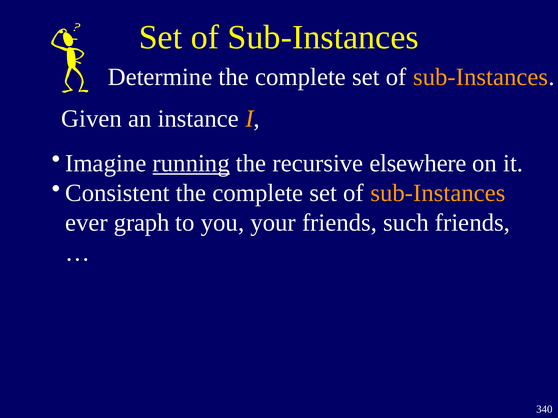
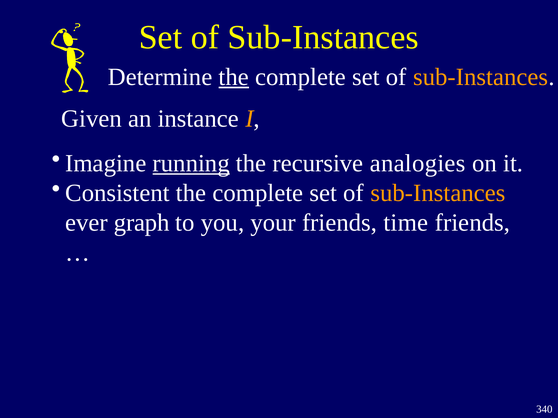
the at (234, 77) underline: none -> present
elsewhere: elsewhere -> analogies
such: such -> time
